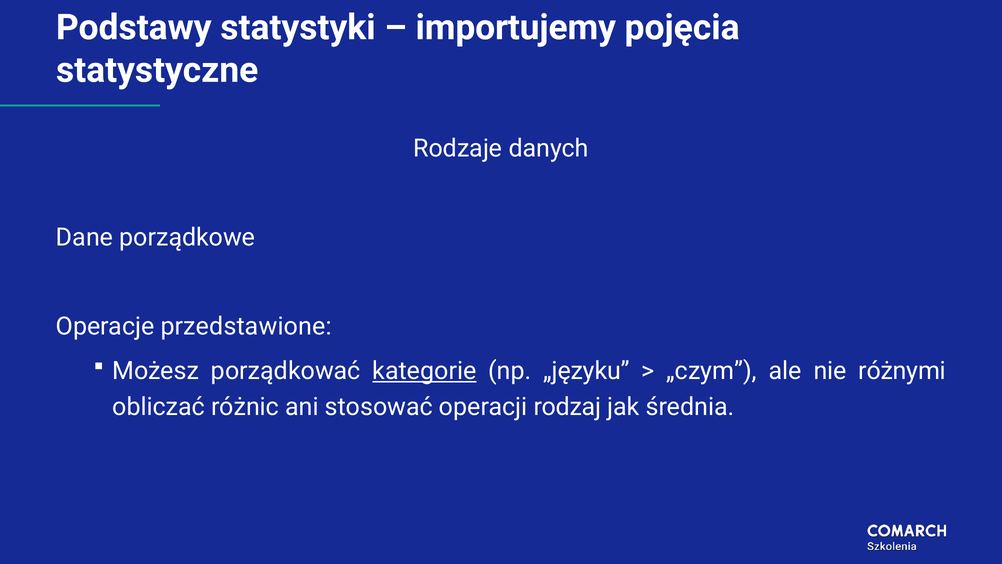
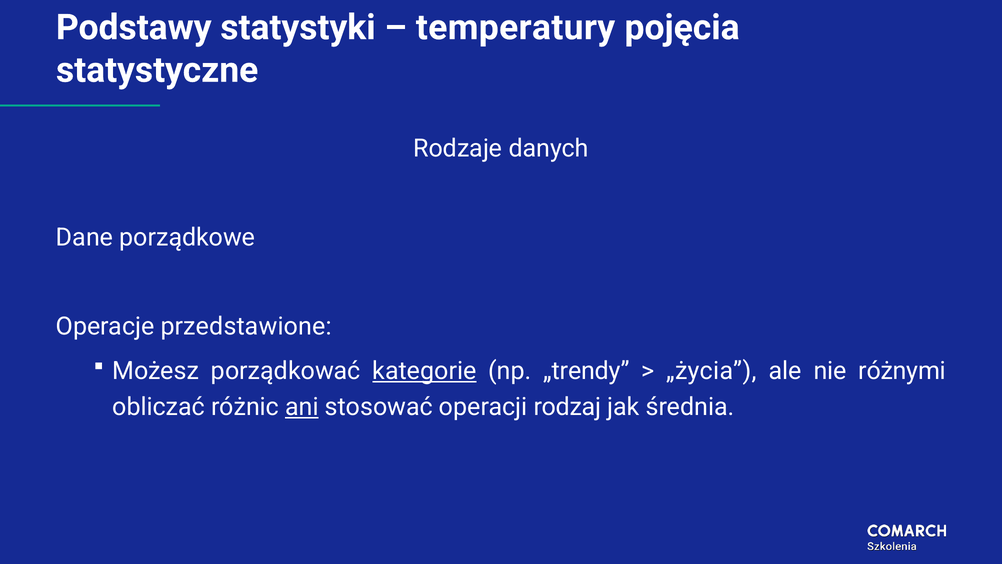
importujemy: importujemy -> temperatury
„języku: „języku -> „trendy
„czym: „czym -> „życia
ani underline: none -> present
